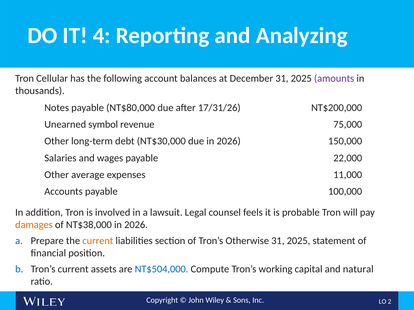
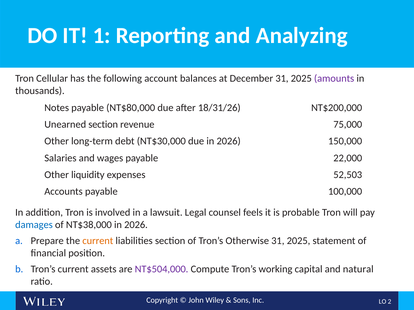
4: 4 -> 1
17/31/26: 17/31/26 -> 18/31/26
Unearned symbol: symbol -> section
average: average -> liquidity
11,000: 11,000 -> 52,503
damages colour: orange -> blue
NT$504,000 colour: blue -> purple
